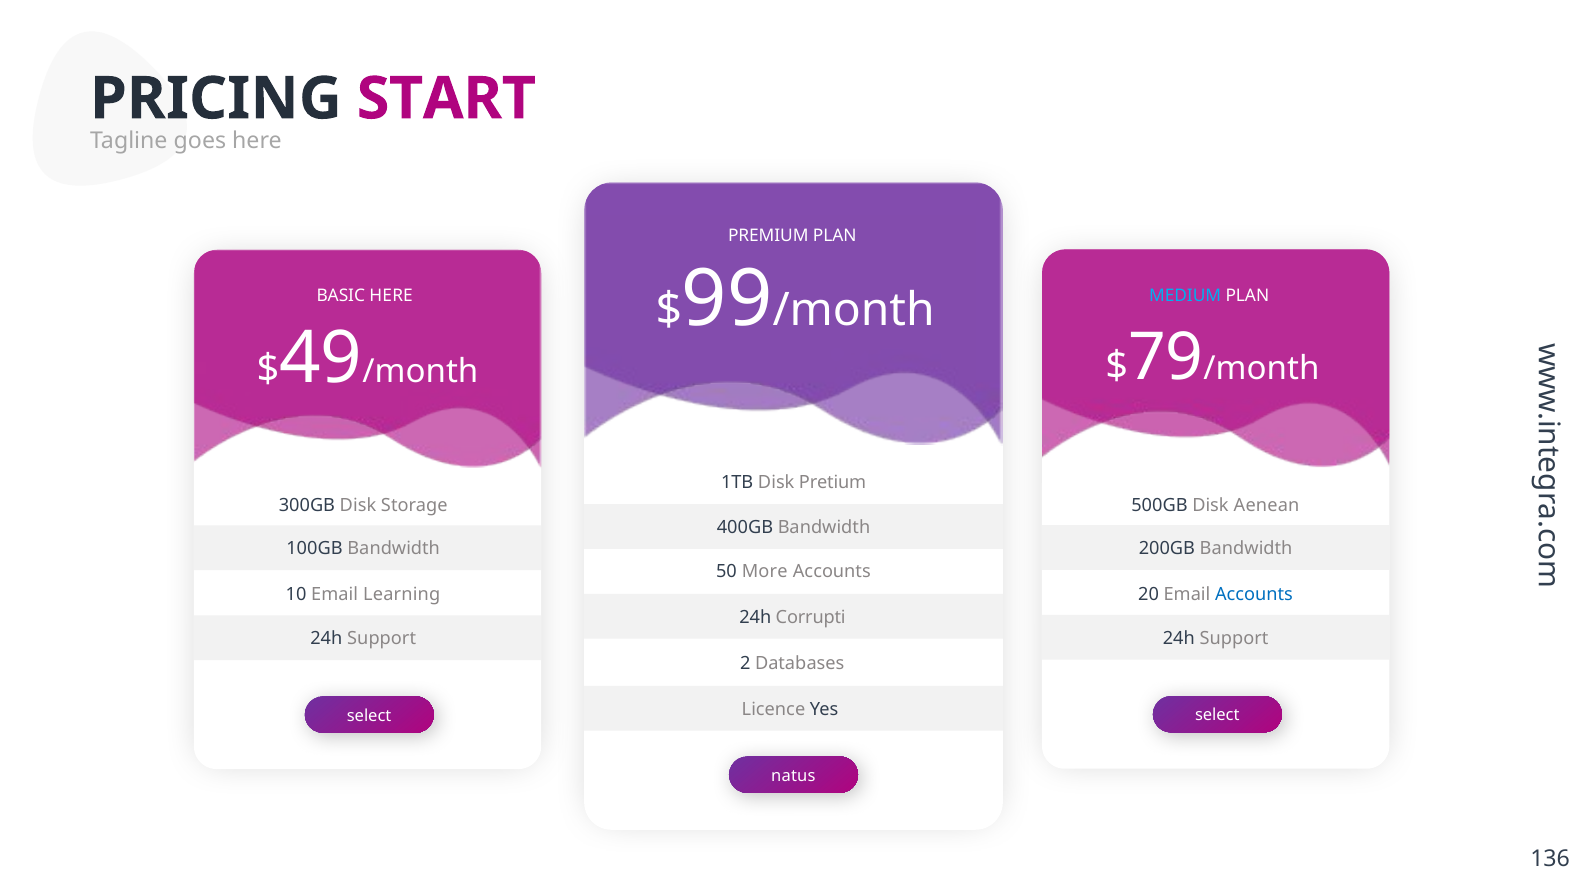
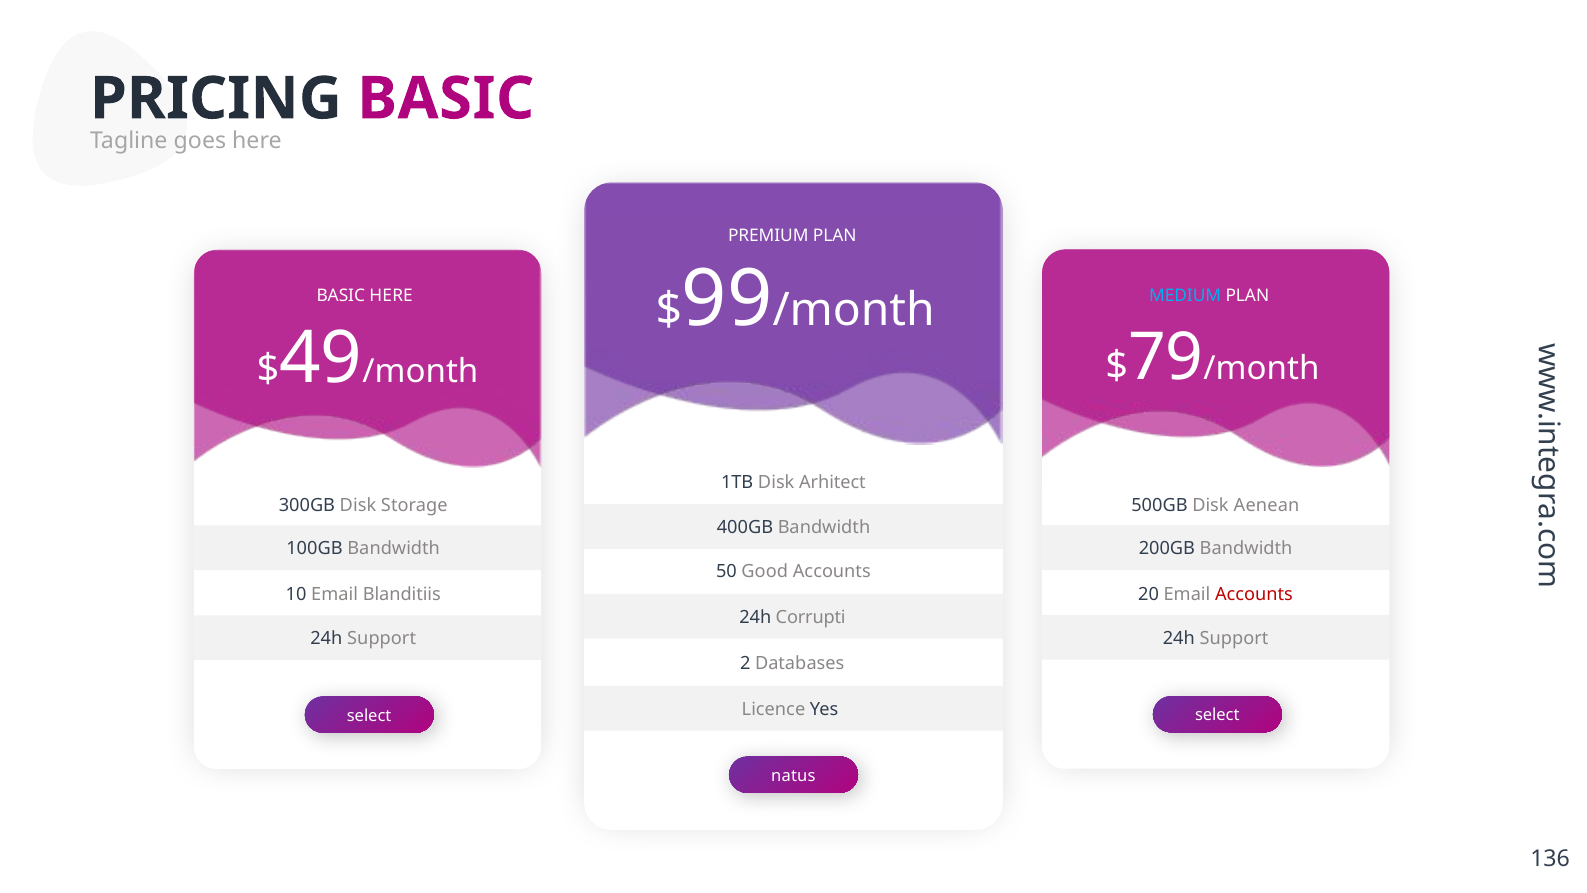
START at (446, 99): START -> BASIC
Pretium: Pretium -> Arhitect
More: More -> Good
Learning: Learning -> Blanditiis
Accounts at (1254, 595) colour: blue -> red
